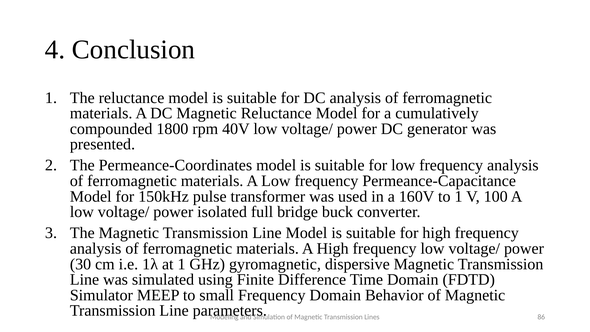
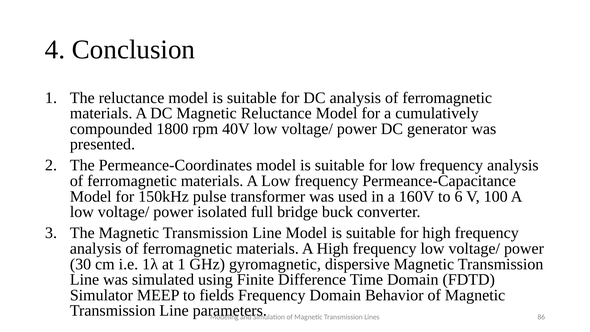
to 1: 1 -> 6
small: small -> fields
